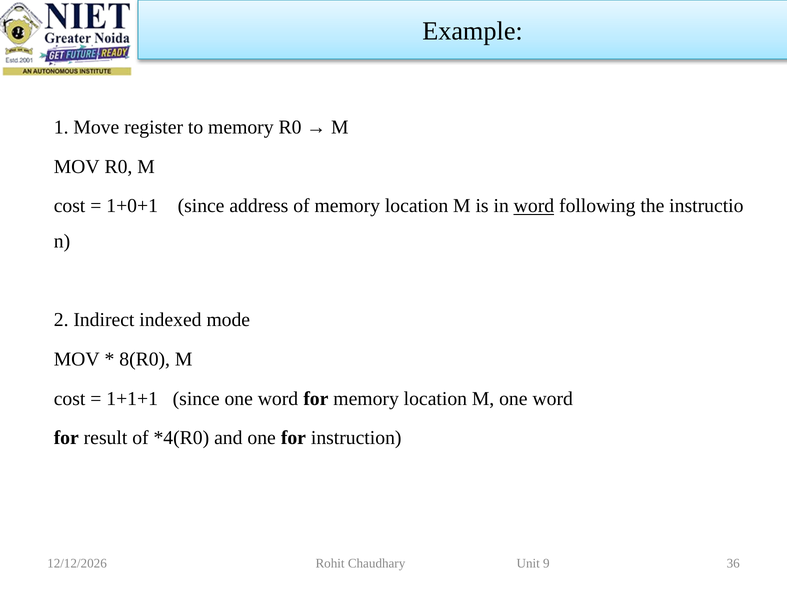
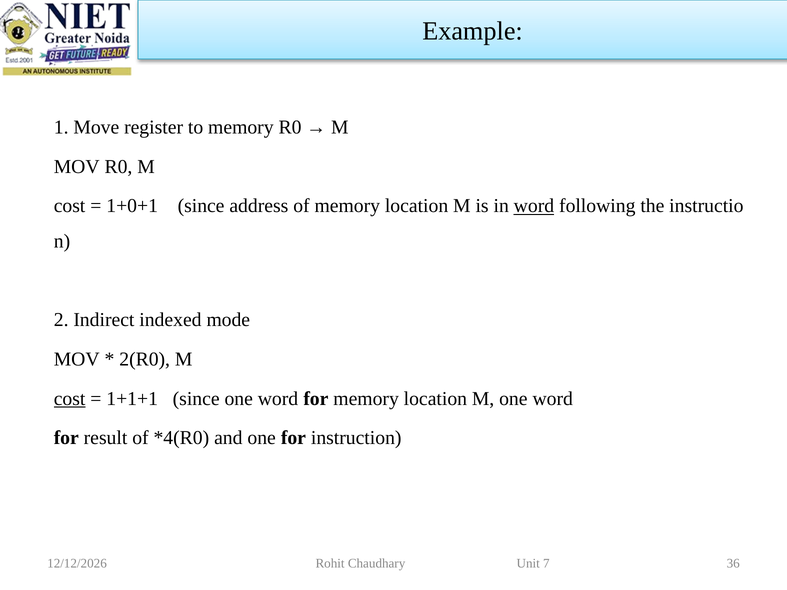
8(R0: 8(R0 -> 2(R0
cost at (70, 399) underline: none -> present
9: 9 -> 7
